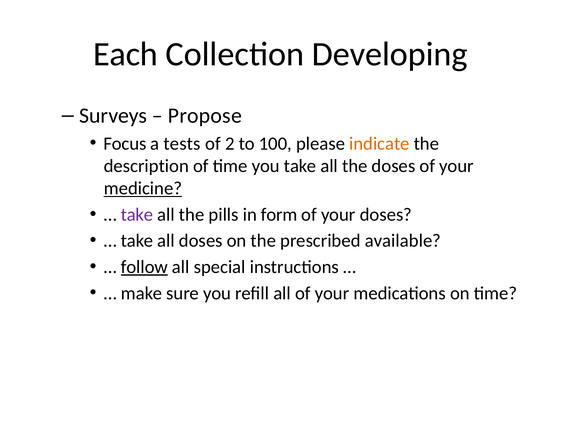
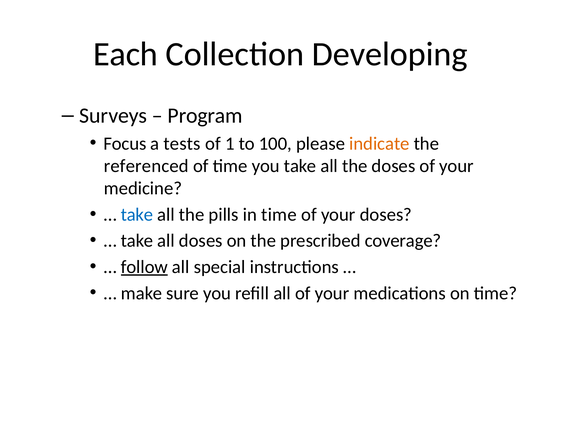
Propose: Propose -> Program
2: 2 -> 1
description: description -> referenced
medicine underline: present -> none
take at (137, 214) colour: purple -> blue
in form: form -> time
available: available -> coverage
